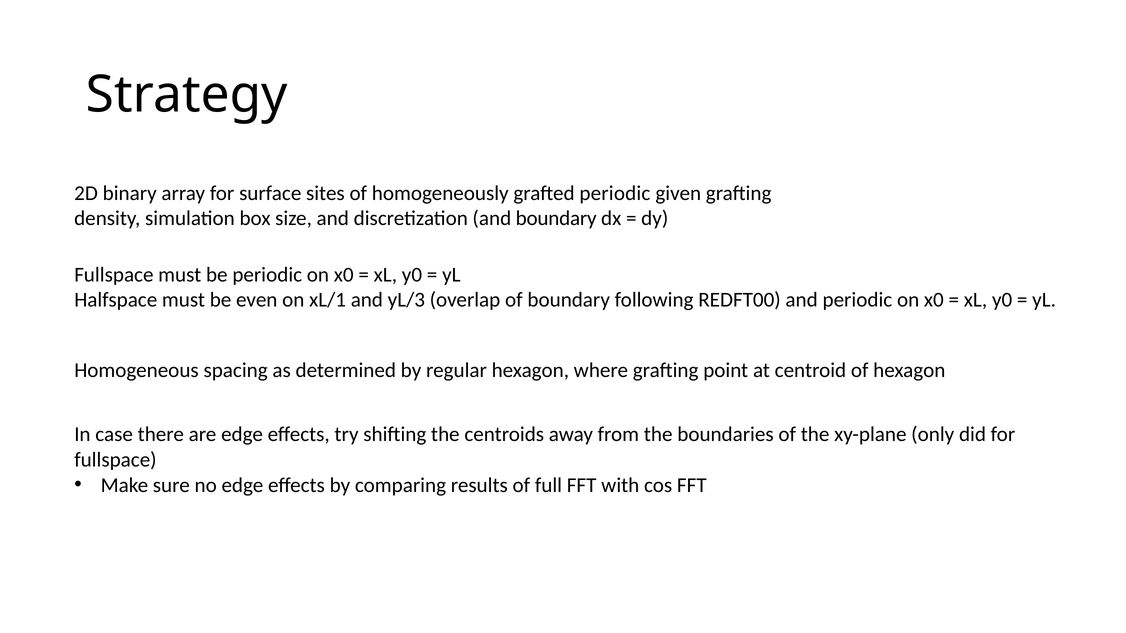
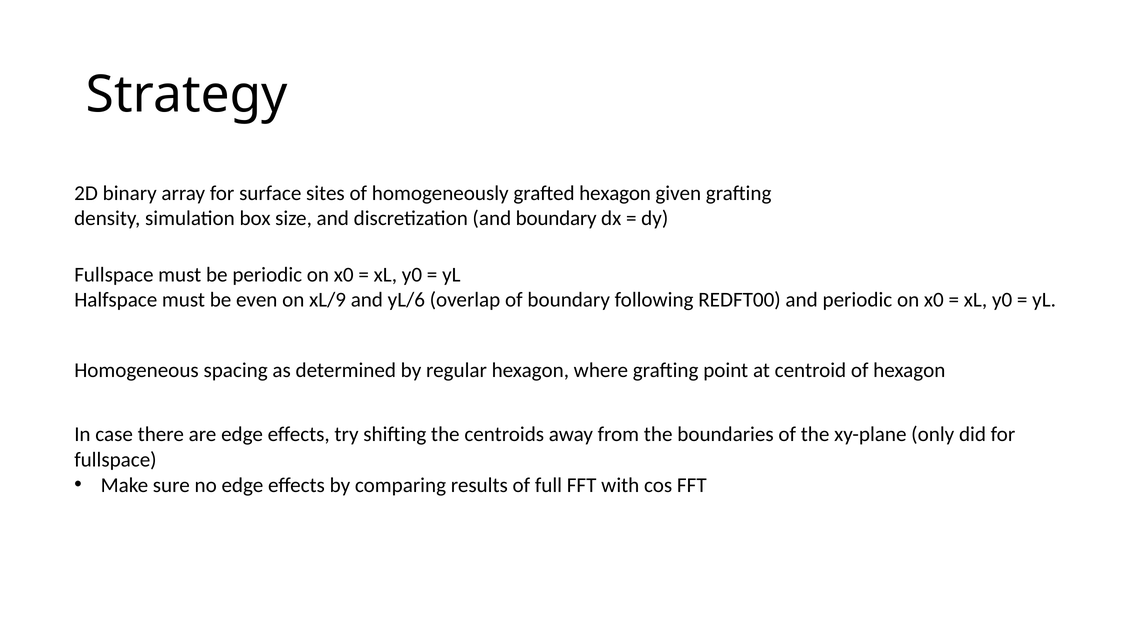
grafted periodic: periodic -> hexagon
xL/1: xL/1 -> xL/9
yL/3: yL/3 -> yL/6
